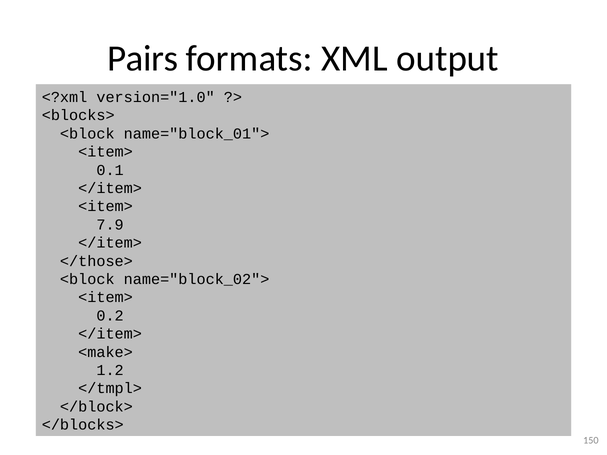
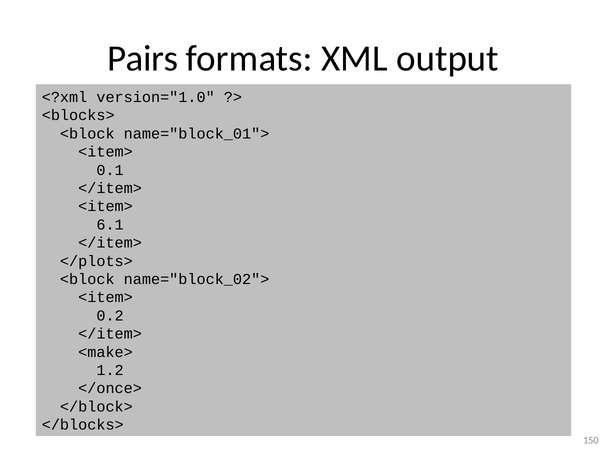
7.9: 7.9 -> 6.1
</those>: </those> -> </plots>
</tmpl>: </tmpl> -> </once>
